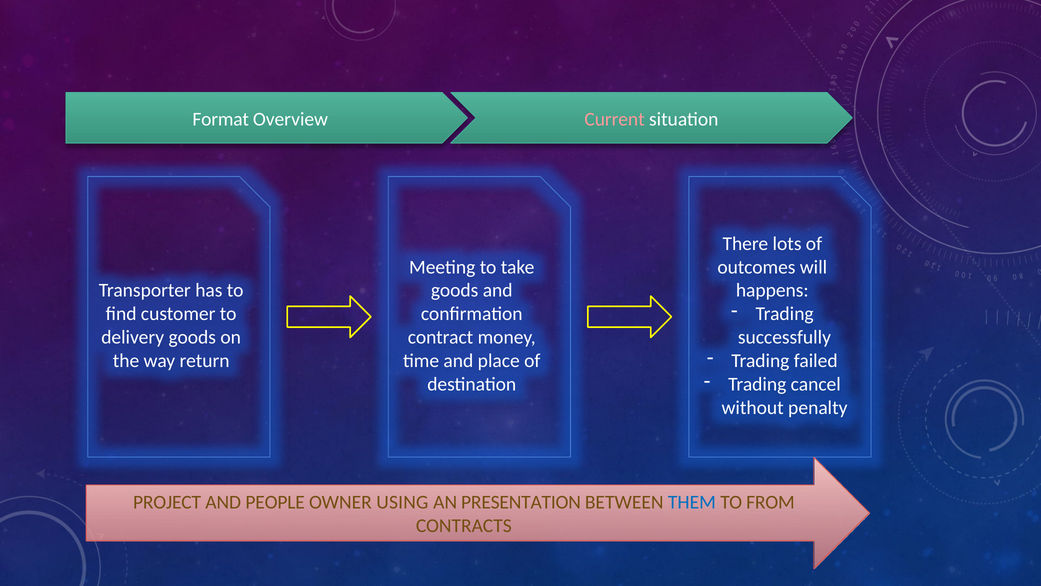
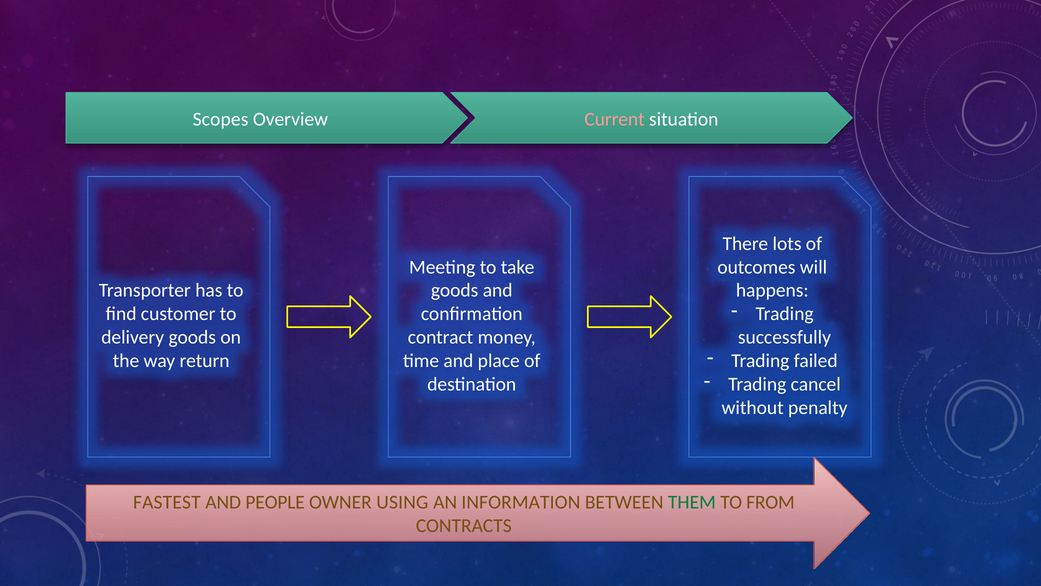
Format: Format -> Scopes
PROJECT: PROJECT -> FASTEST
PRESENTATION: PRESENTATION -> INFORMATION
THEM colour: blue -> green
